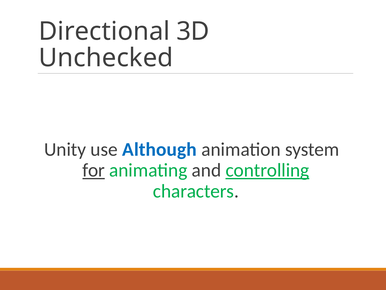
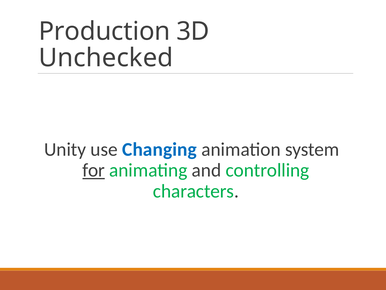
Directional: Directional -> Production
Although: Although -> Changing
controlling underline: present -> none
